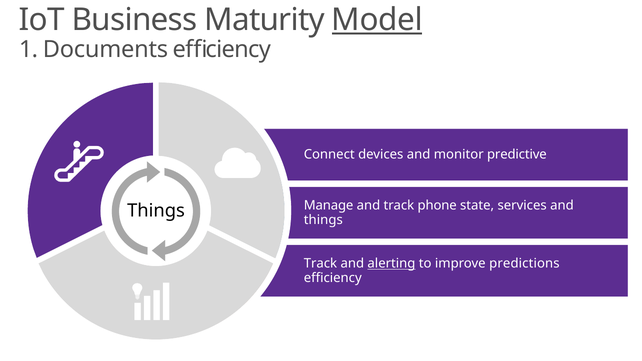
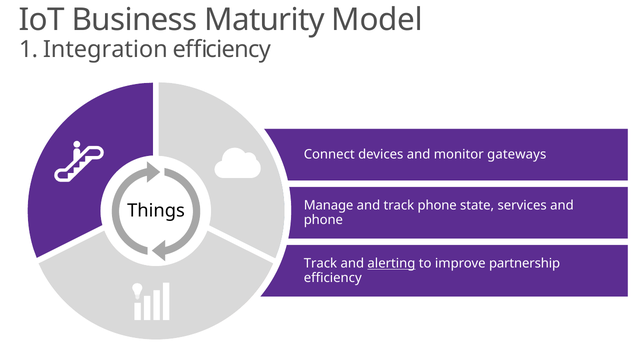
Model underline: present -> none
Documents: Documents -> Integration
predictive: predictive -> gateways
things at (323, 220): things -> phone
predictions: predictions -> partnership
